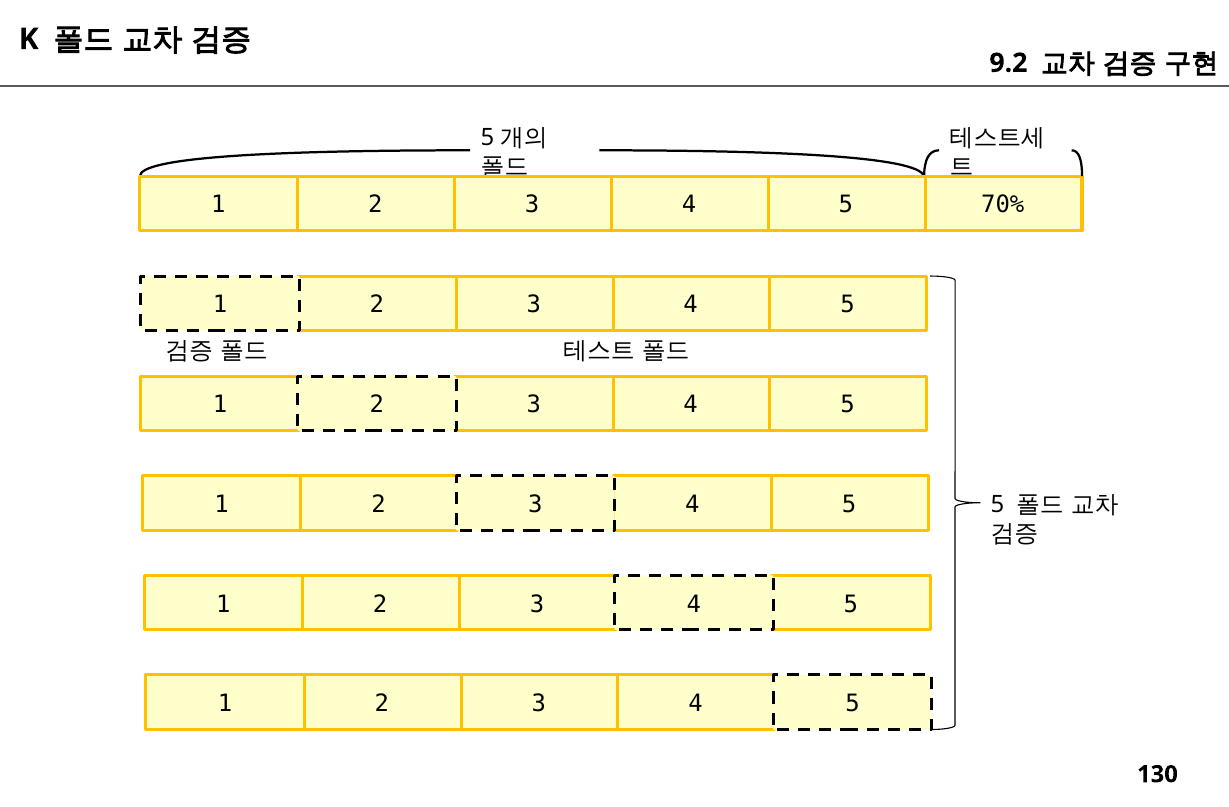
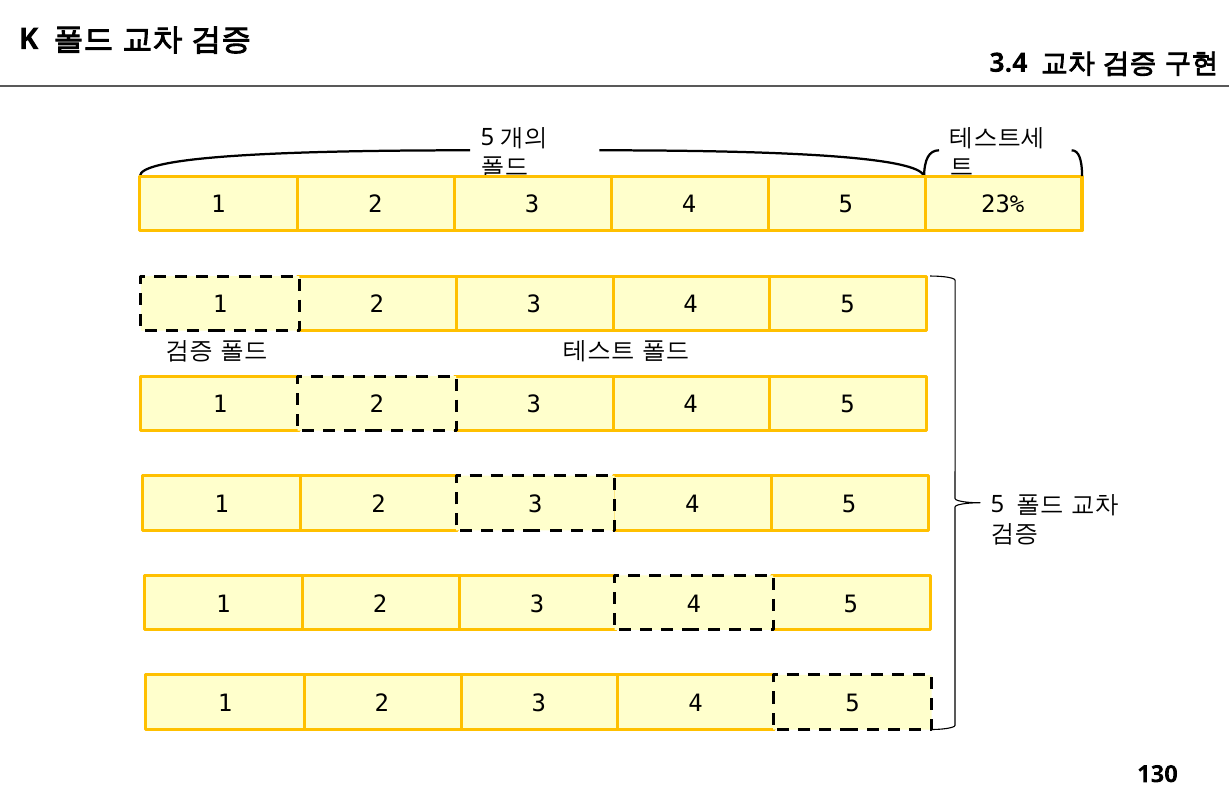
9.2: 9.2 -> 3.4
70%: 70% -> 23%
